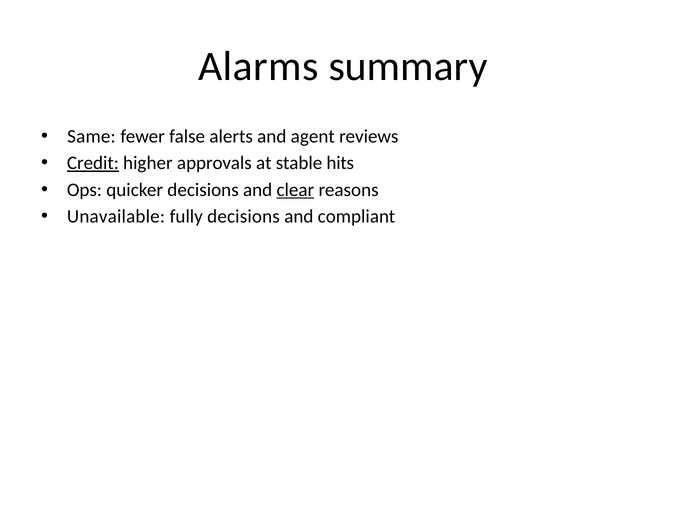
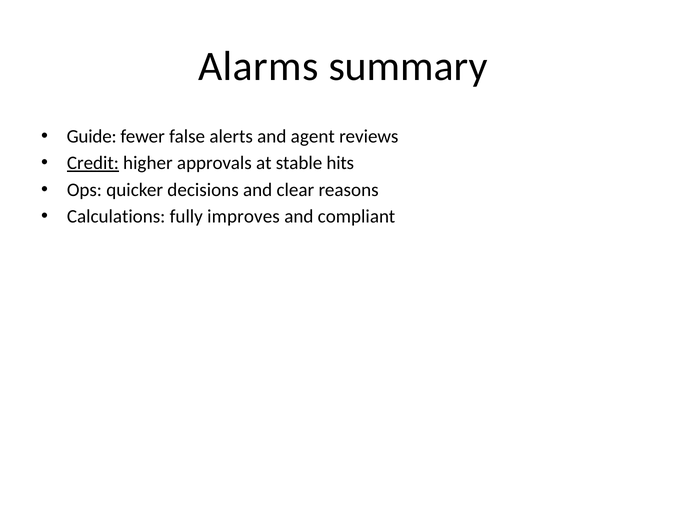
Same: Same -> Guide
clear underline: present -> none
Unavailable: Unavailable -> Calculations
fully decisions: decisions -> improves
